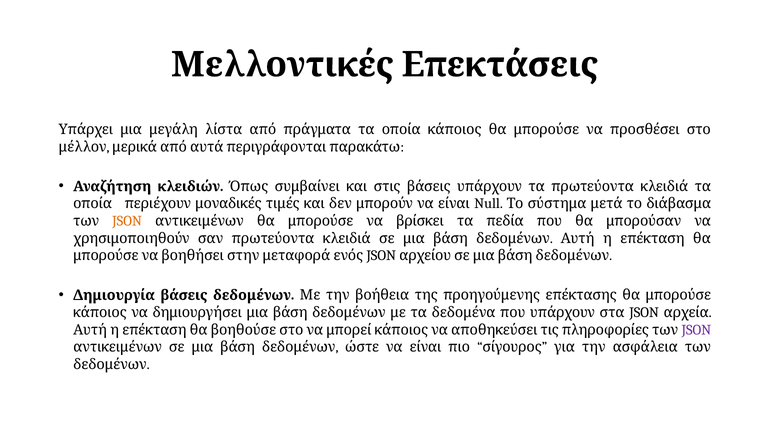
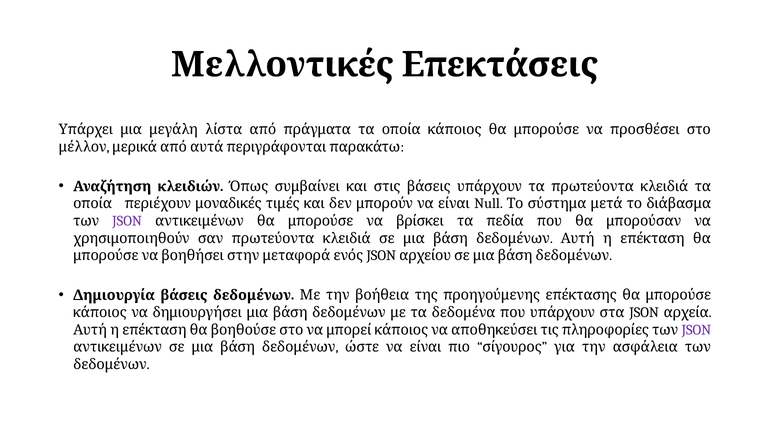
JSON at (127, 221) colour: orange -> purple
